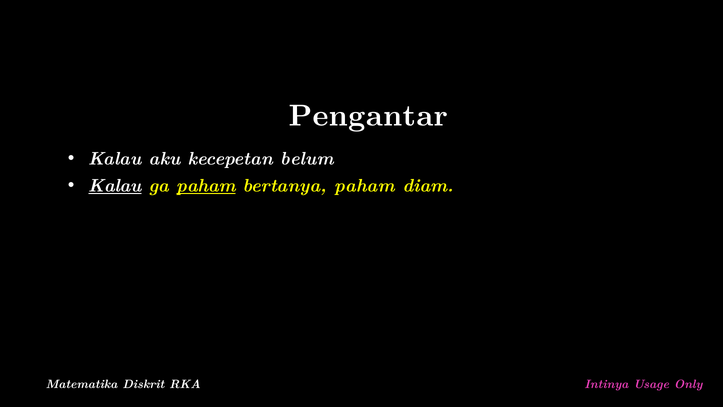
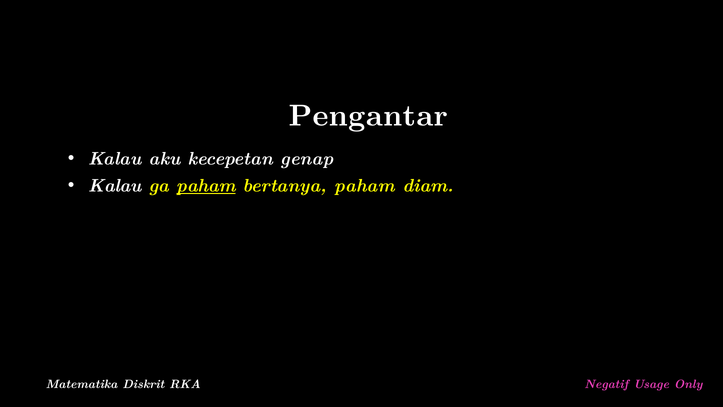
belum: belum -> genap
Kalau at (115, 186) underline: present -> none
Intinya: Intinya -> Negatif
